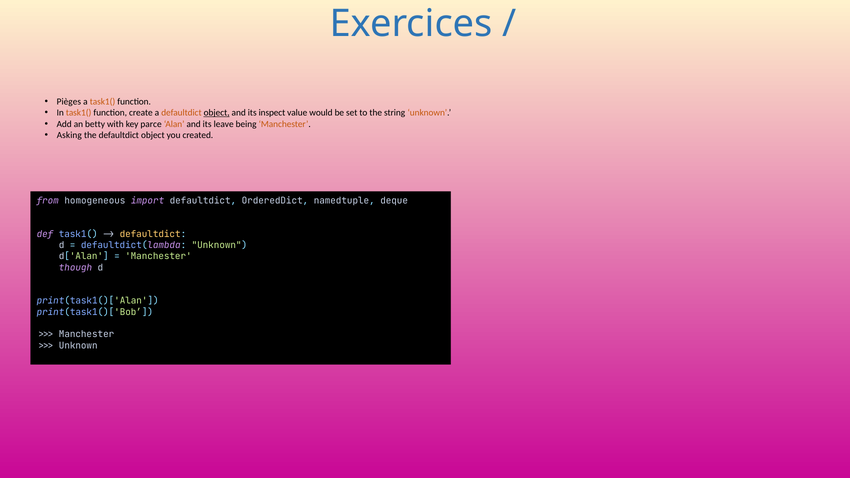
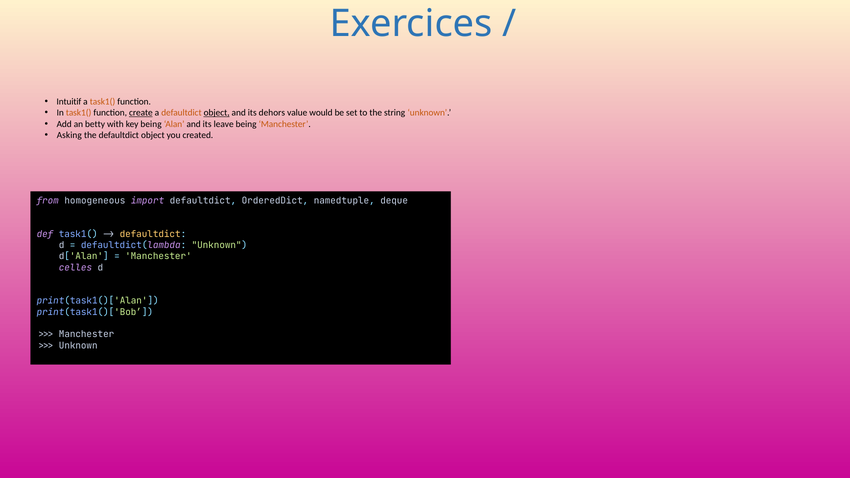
Pièges: Pièges -> Intuitif
create underline: none -> present
inspect: inspect -> dehors
key parce: parce -> being
though: though -> celles
